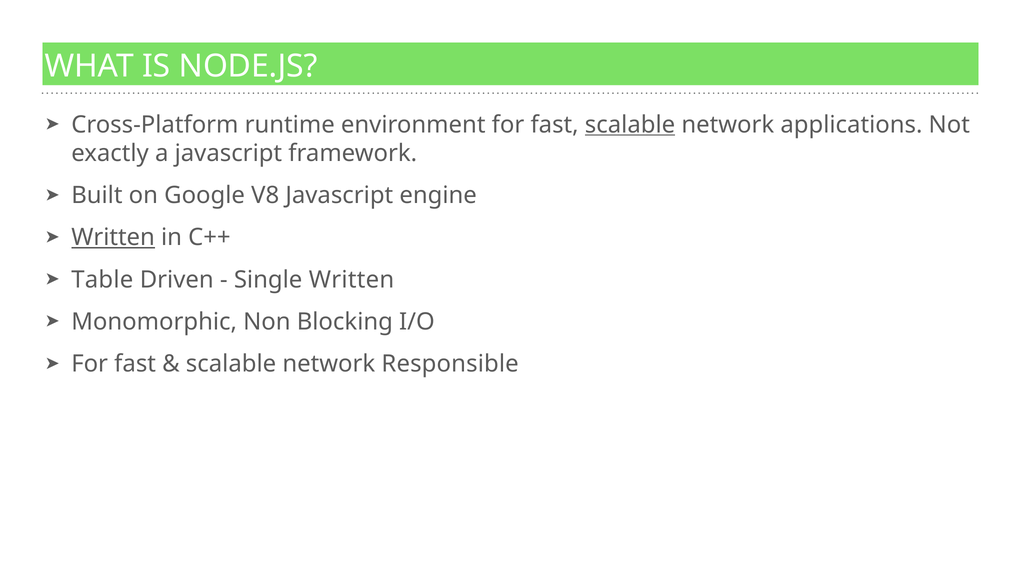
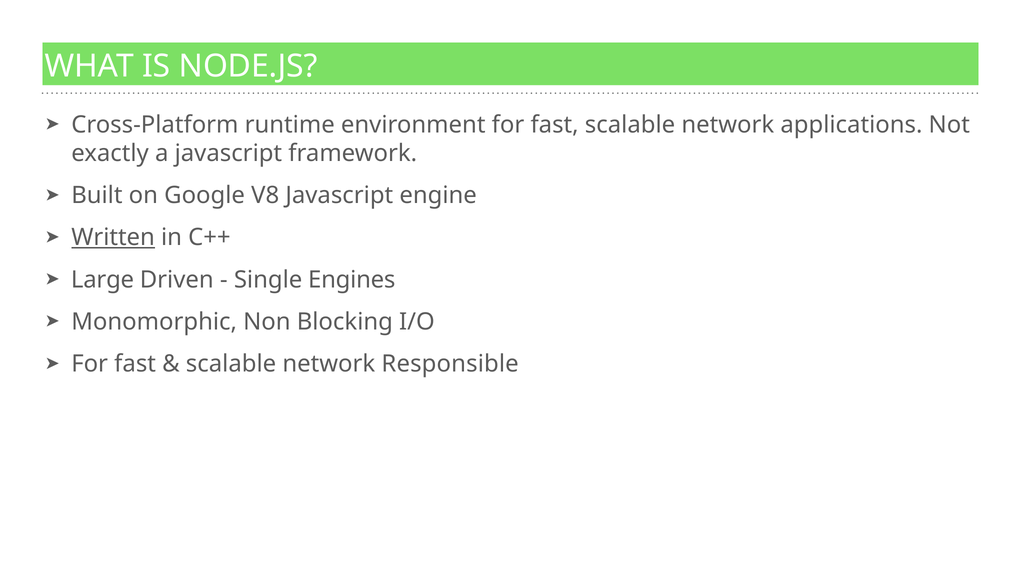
scalable at (630, 125) underline: present -> none
Table: Table -> Large
Single Written: Written -> Engines
